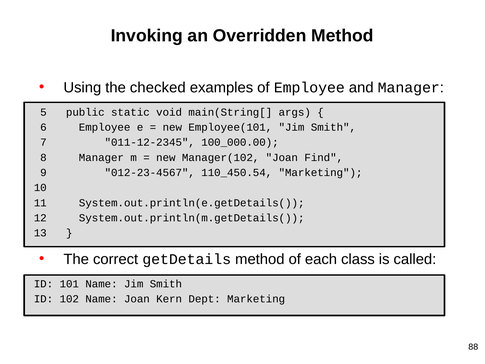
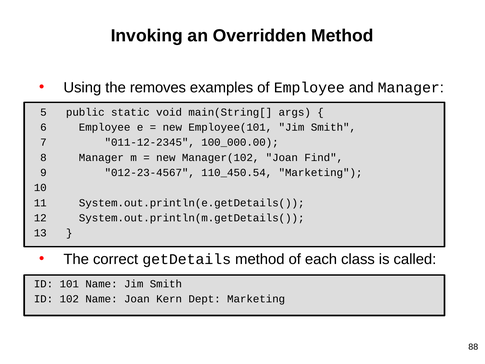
checked: checked -> removes
